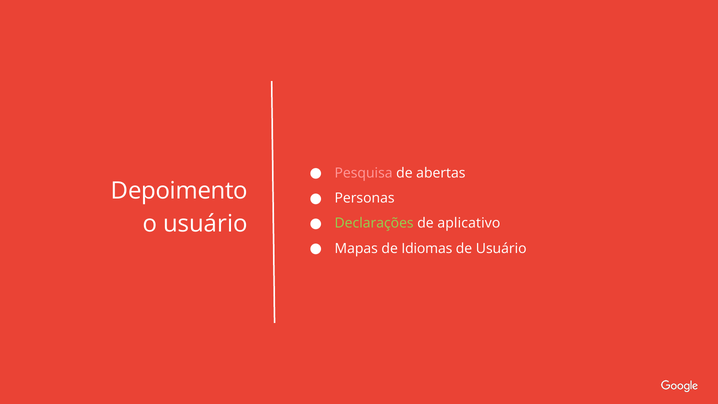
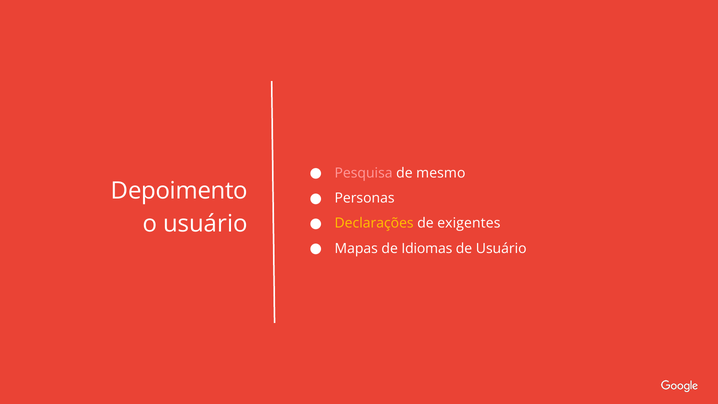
abertas: abertas -> mesmo
Declarações colour: light green -> yellow
aplicativo: aplicativo -> exigentes
